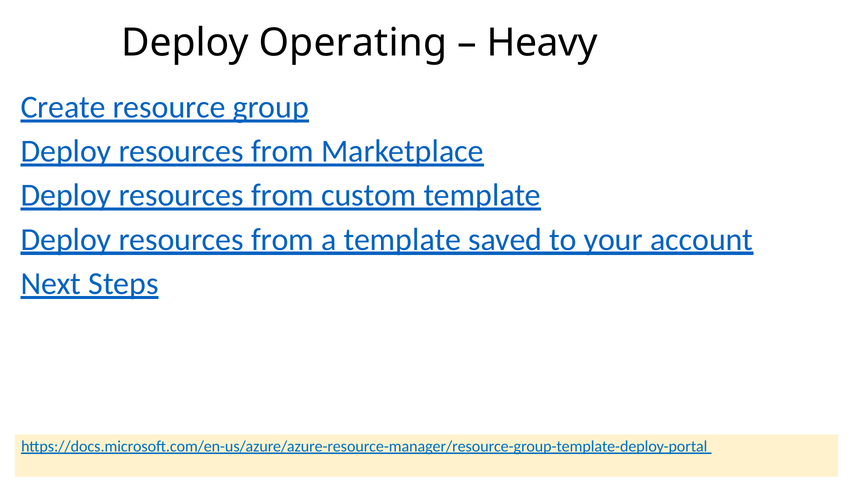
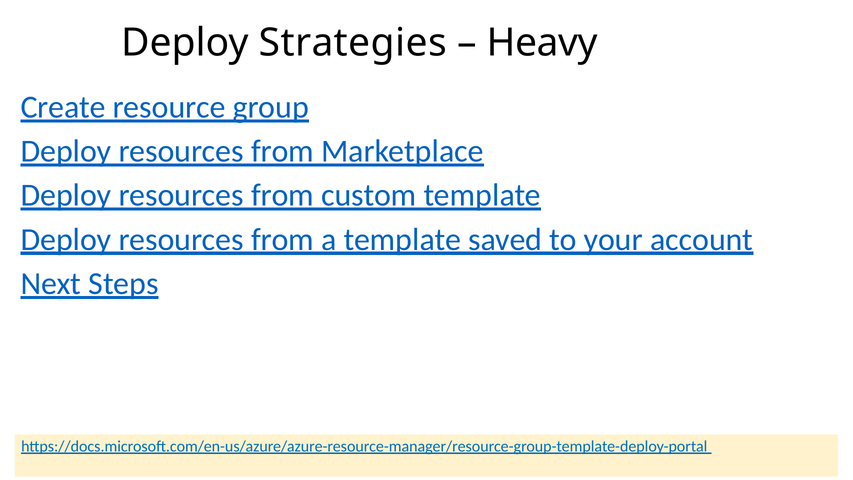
Operating: Operating -> Strategies
